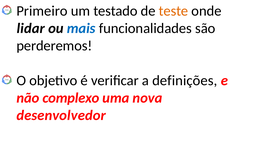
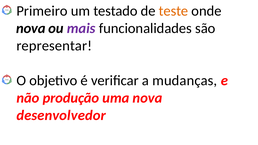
lidar at (31, 28): lidar -> nova
mais colour: blue -> purple
perderemos: perderemos -> representar
definições: definições -> mudanças
complexo: complexo -> produção
